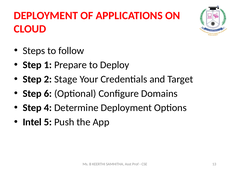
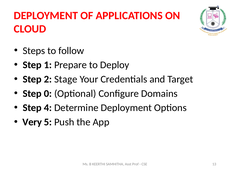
6: 6 -> 0
Intel: Intel -> Very
